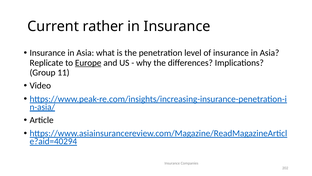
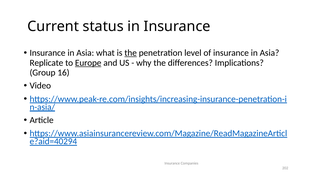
rather: rather -> status
the at (131, 53) underline: none -> present
11: 11 -> 16
